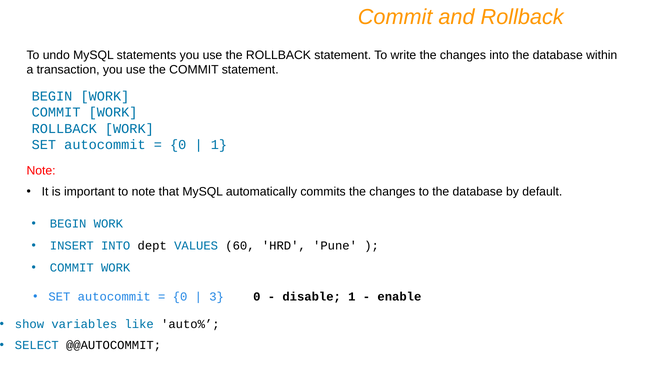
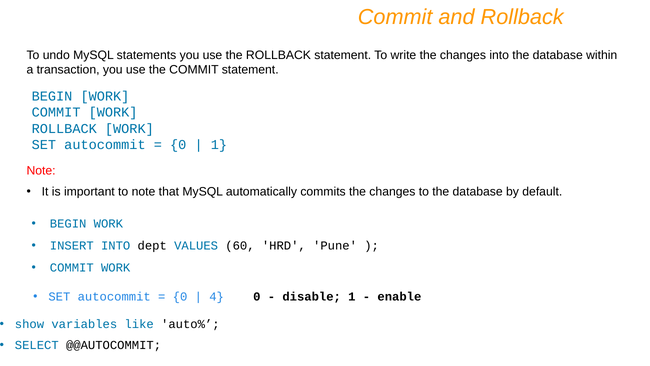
3: 3 -> 4
